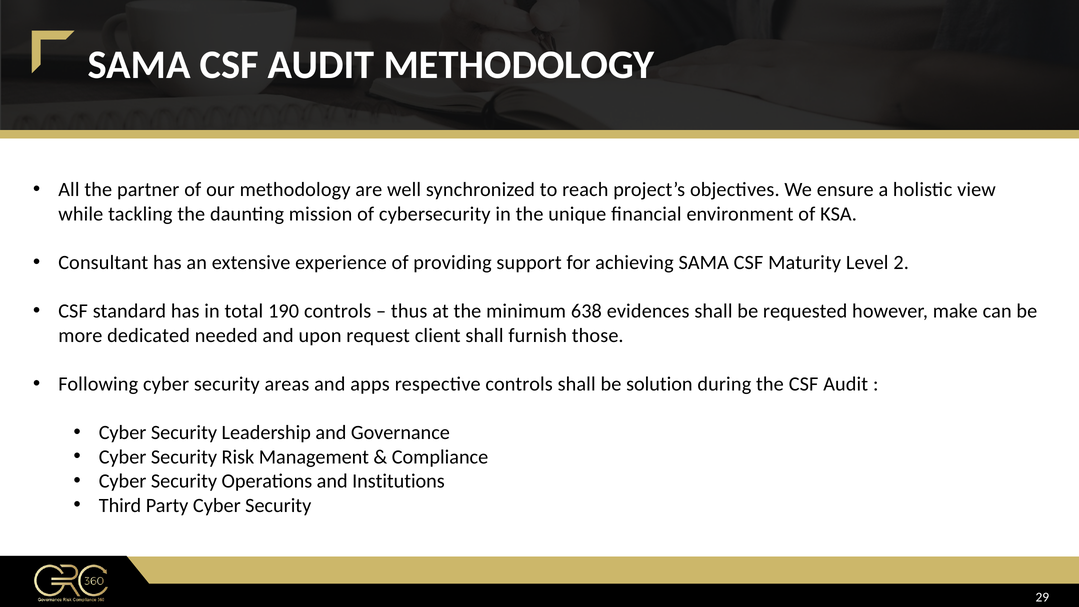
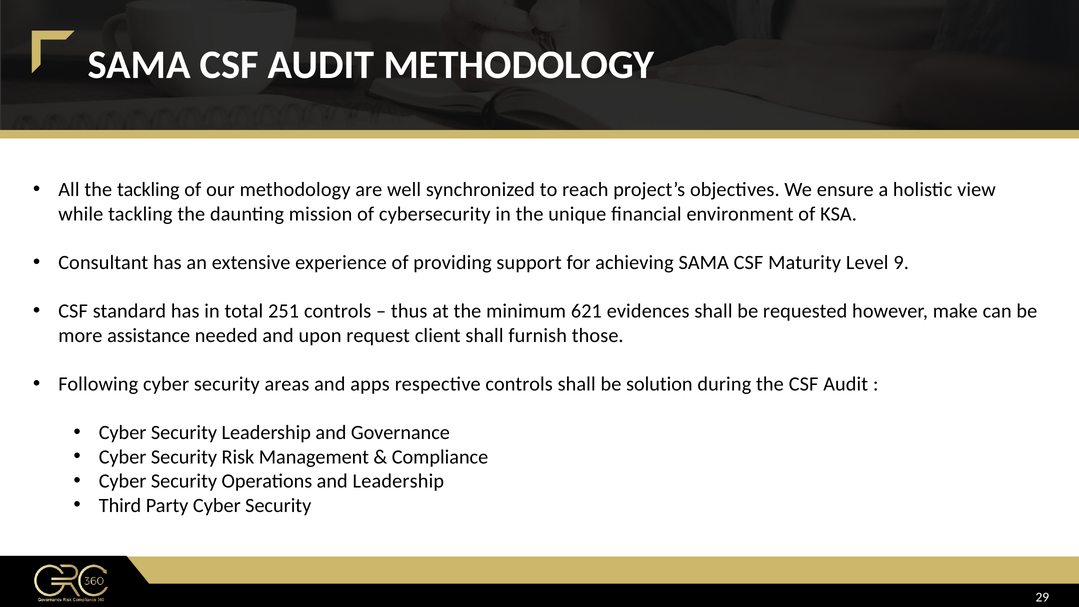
the partner: partner -> tackling
2: 2 -> 9
190: 190 -> 251
638: 638 -> 621
dedicated: dedicated -> assistance
and Institutions: Institutions -> Leadership
